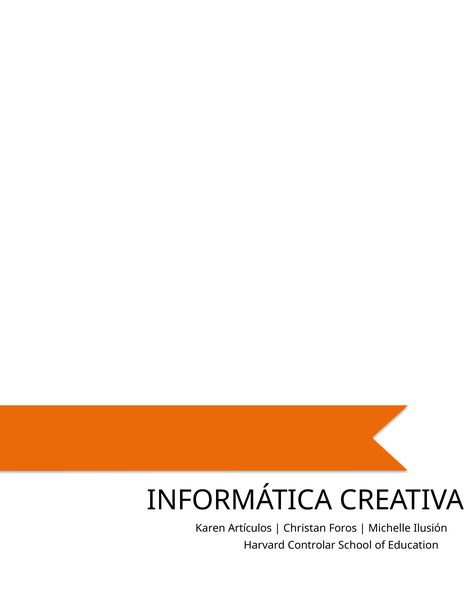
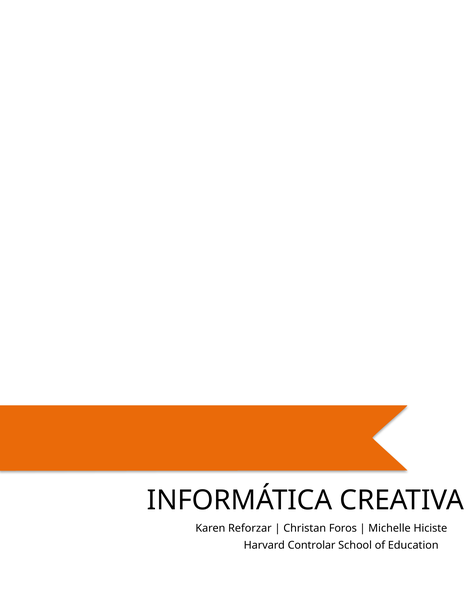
Artículos: Artículos -> Reforzar
Ilusión: Ilusión -> Hiciste
